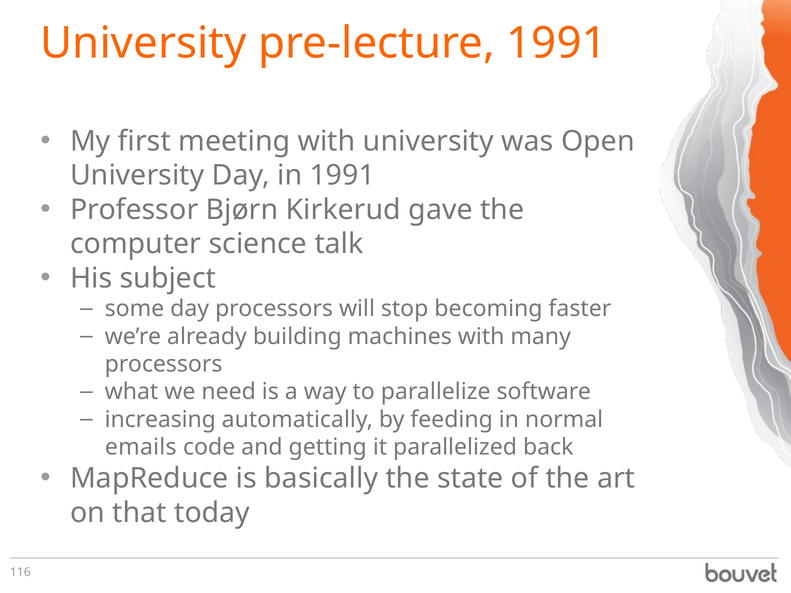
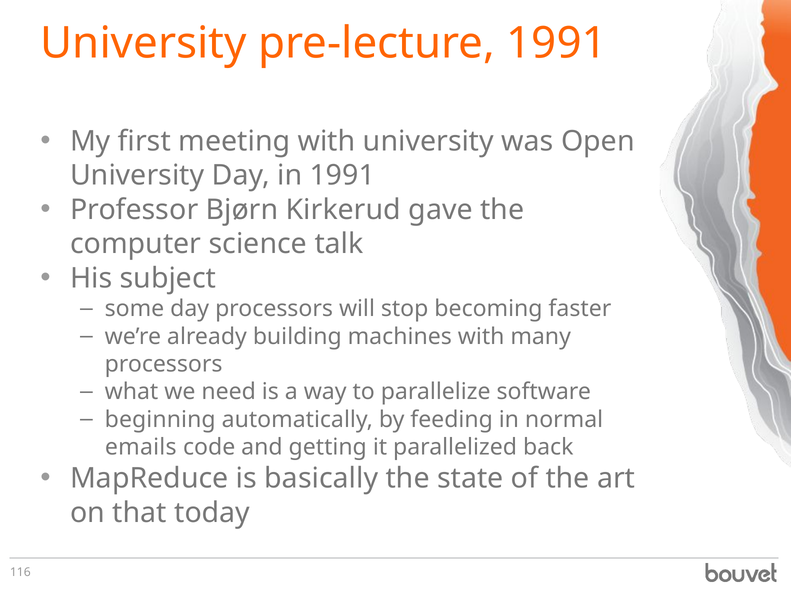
increasing: increasing -> beginning
